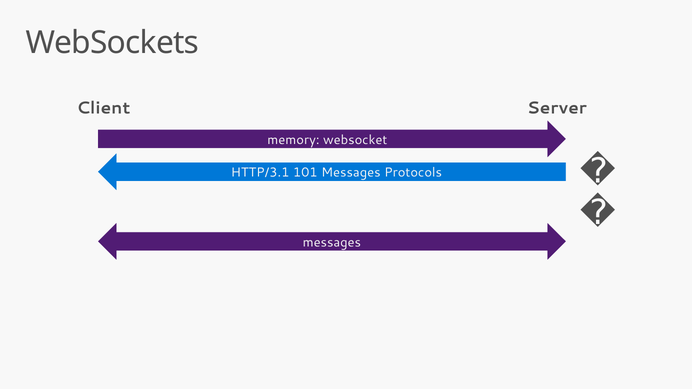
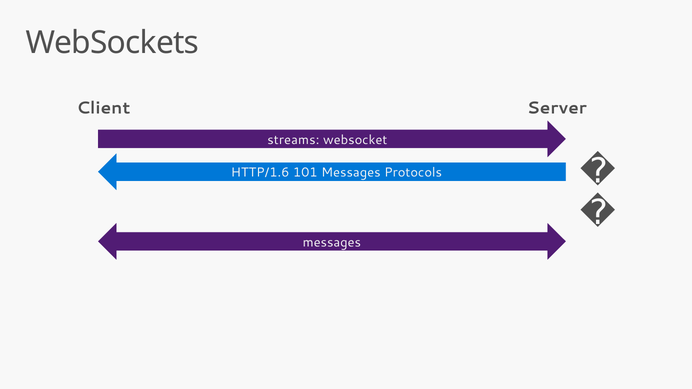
memory: memory -> streams
HTTP/3.1: HTTP/3.1 -> HTTP/1.6
